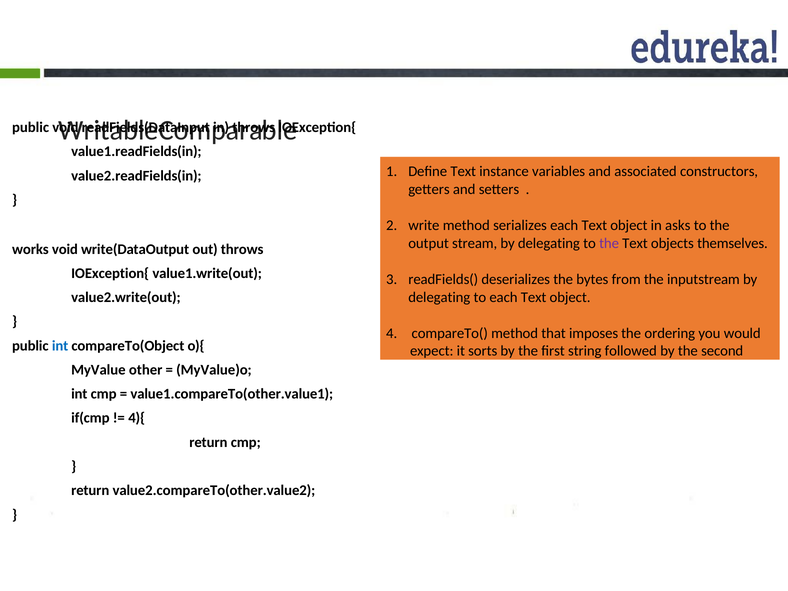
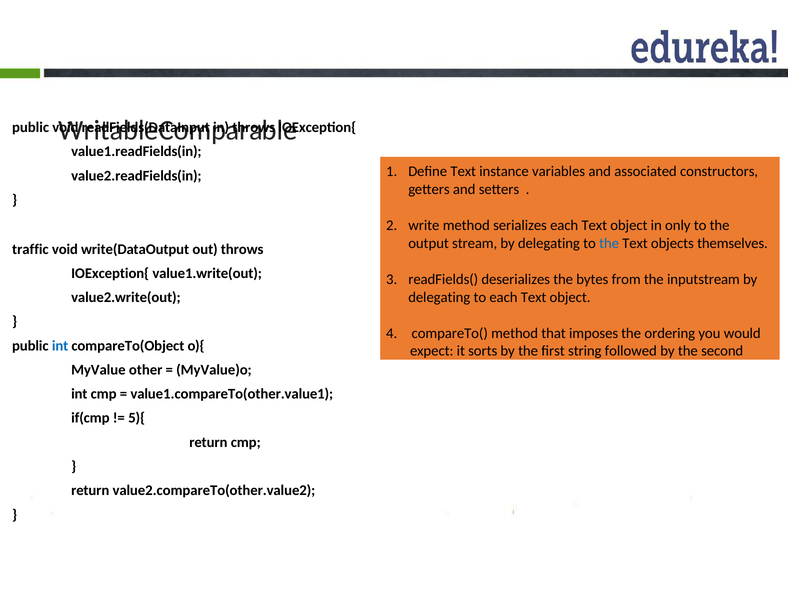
asks: asks -> only
the at (609, 243) colour: purple -> blue
works: works -> traffic
4){: 4){ -> 5){
